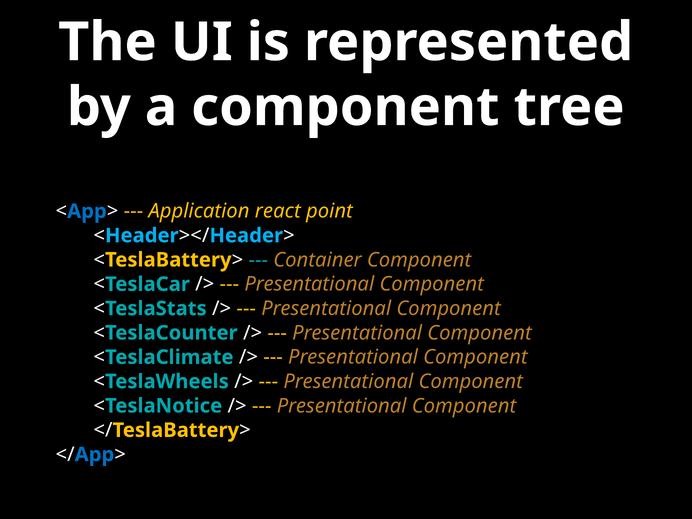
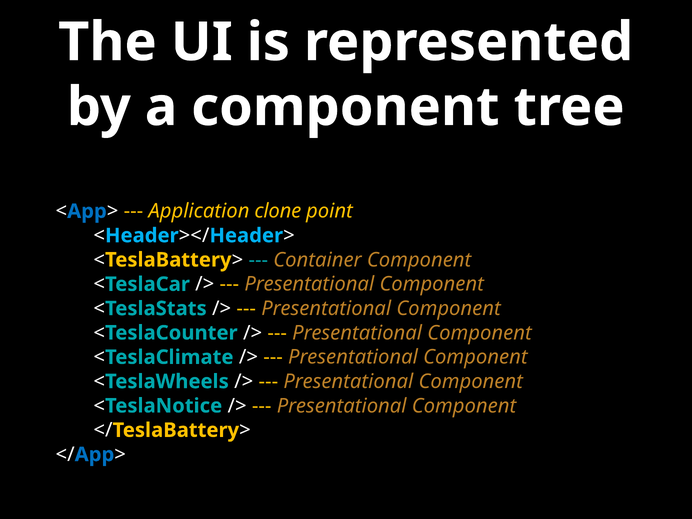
react: react -> clone
